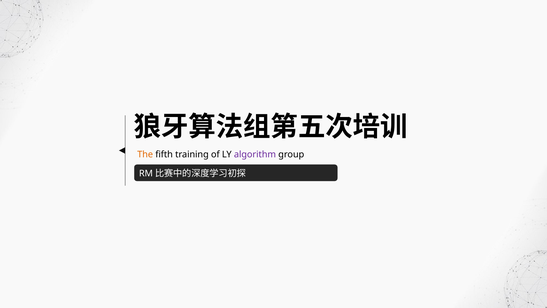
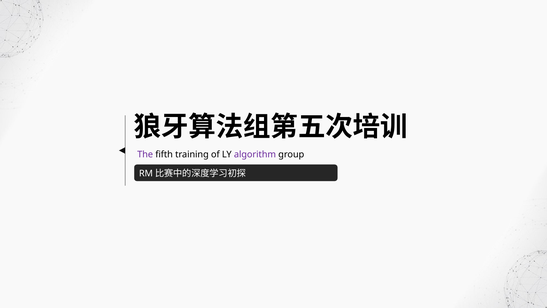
The colour: orange -> purple
